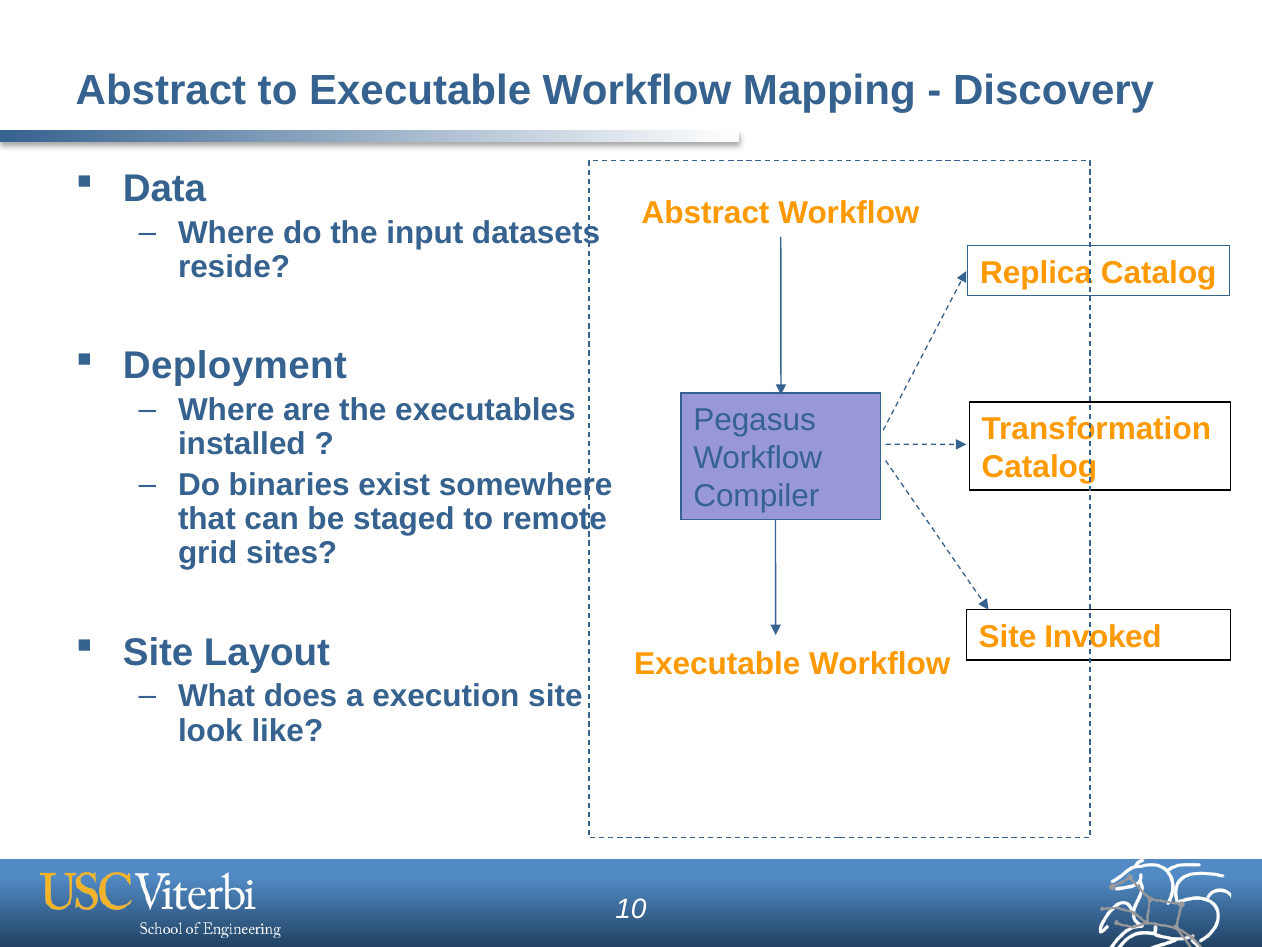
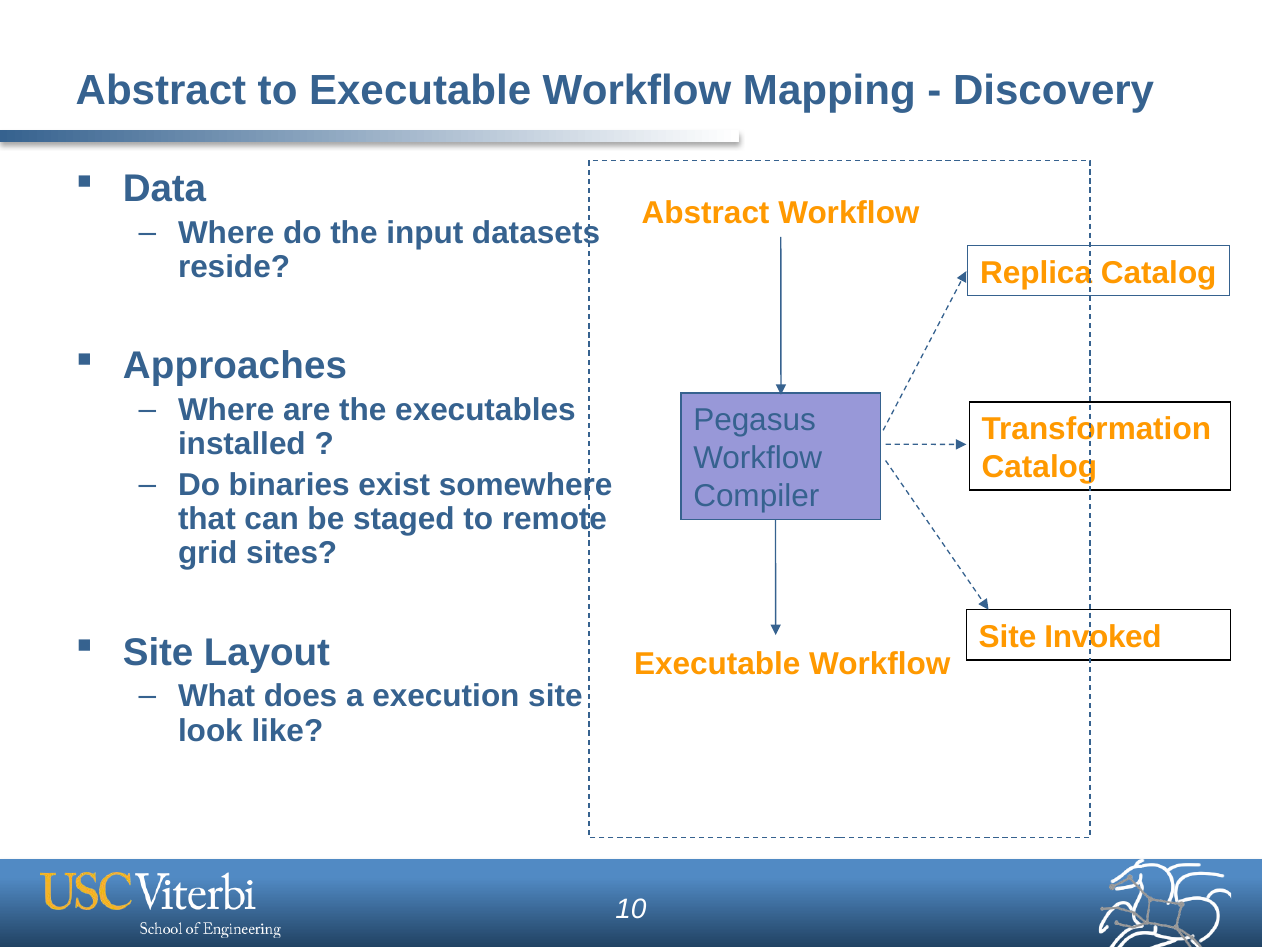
Deployment: Deployment -> Approaches
